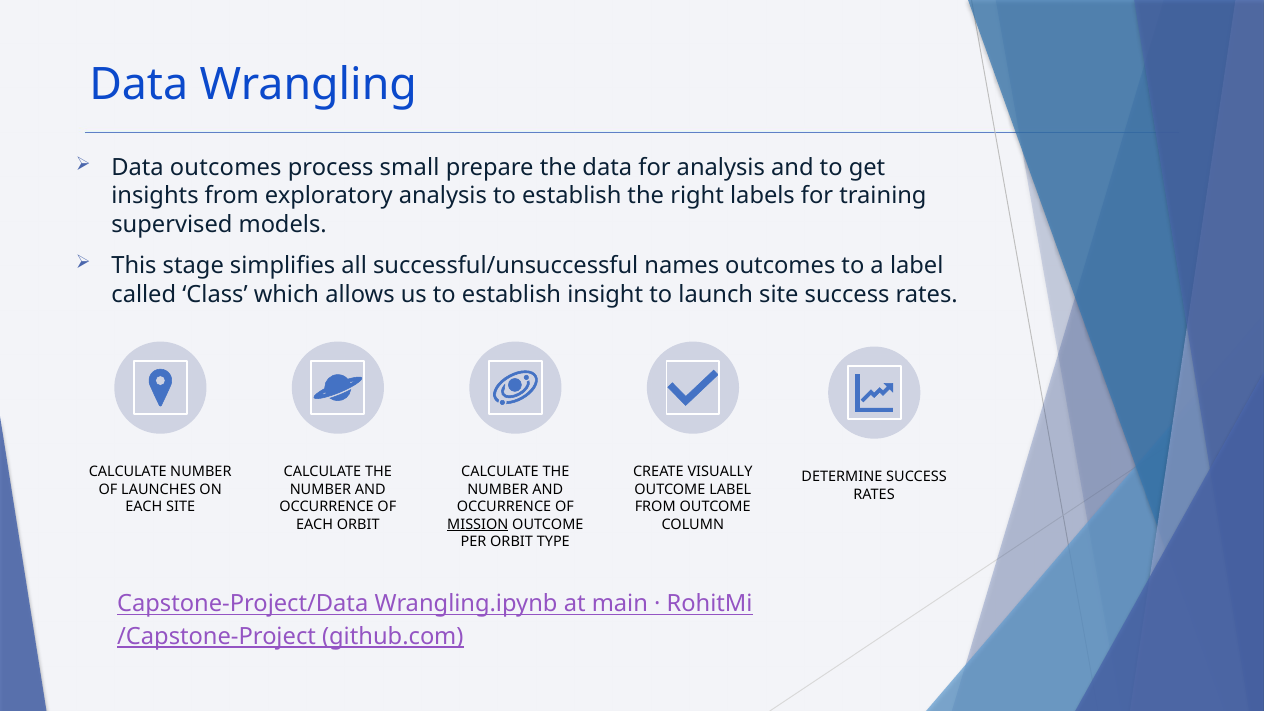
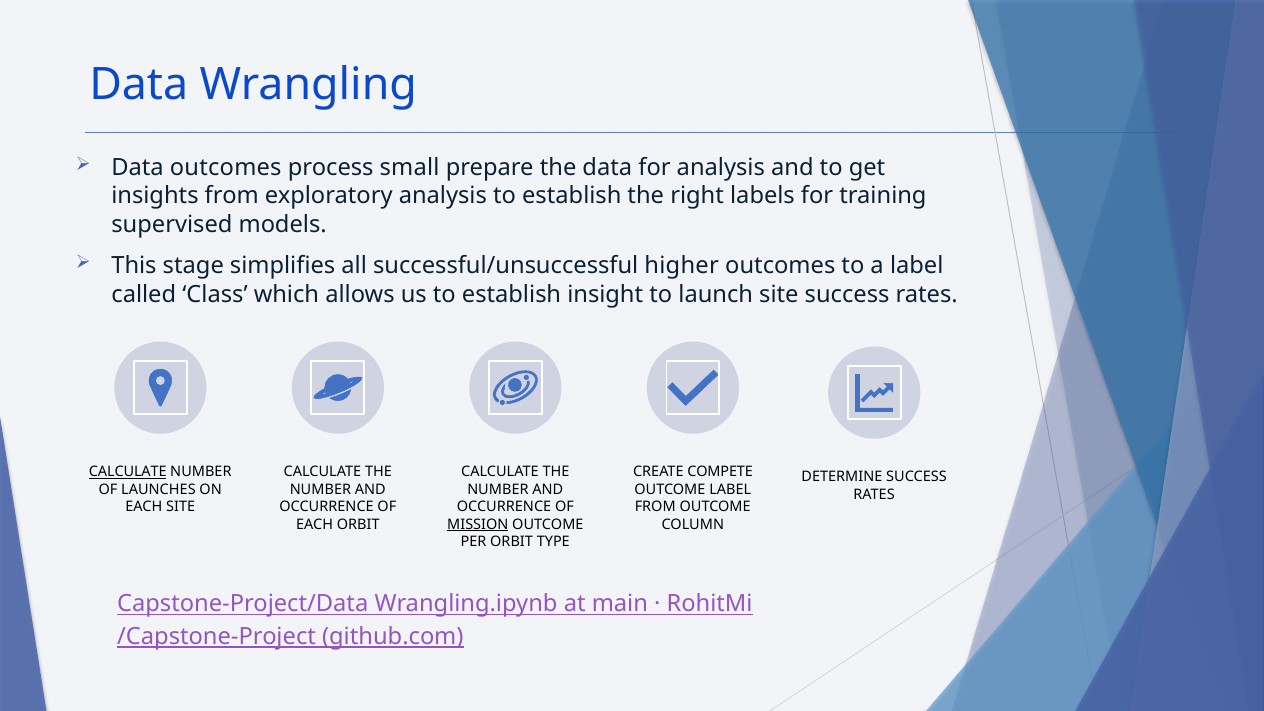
names: names -> higher
CALCULATE at (128, 472) underline: none -> present
VISUALLY: VISUALLY -> COMPETE
